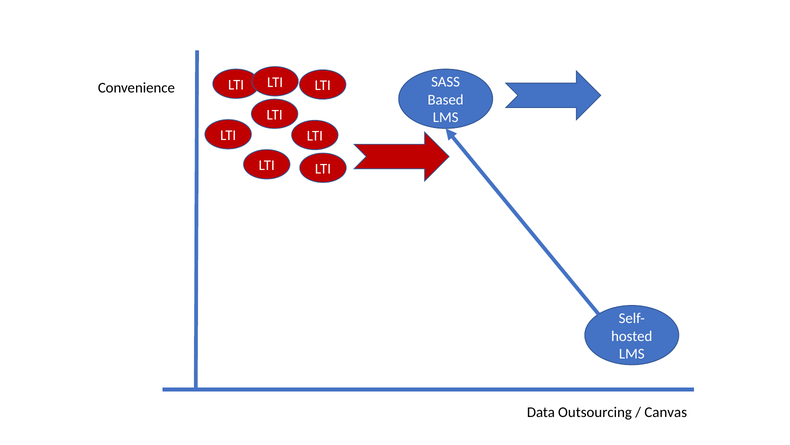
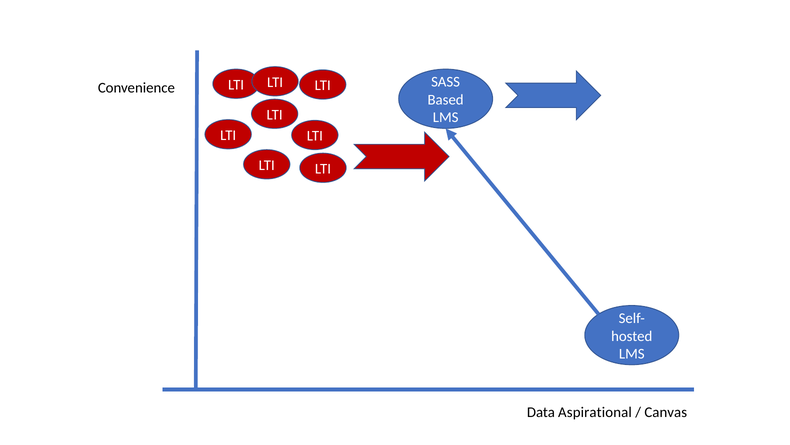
Outsourcing: Outsourcing -> Aspirational
